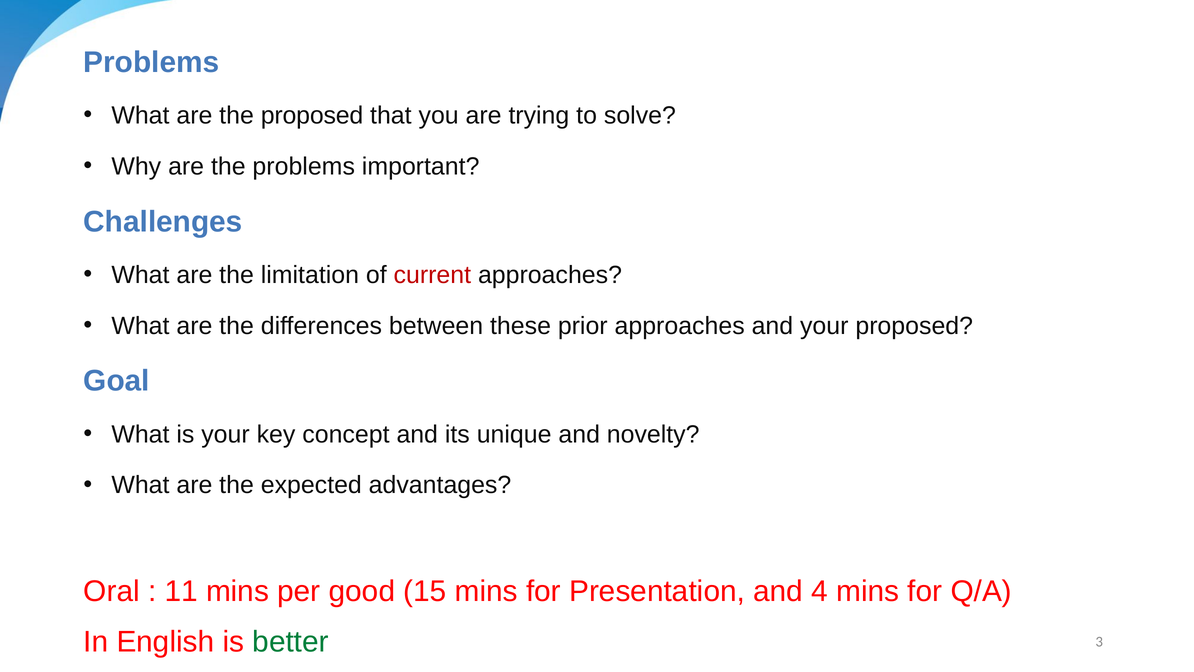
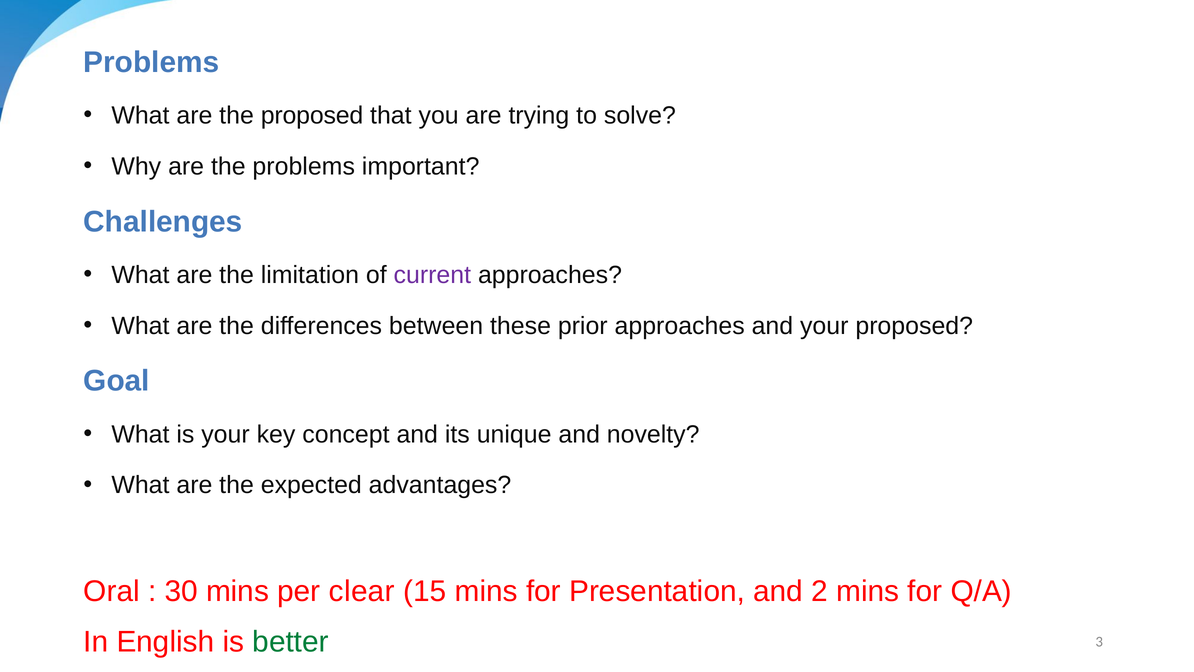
current colour: red -> purple
11: 11 -> 30
good: good -> clear
4: 4 -> 2
